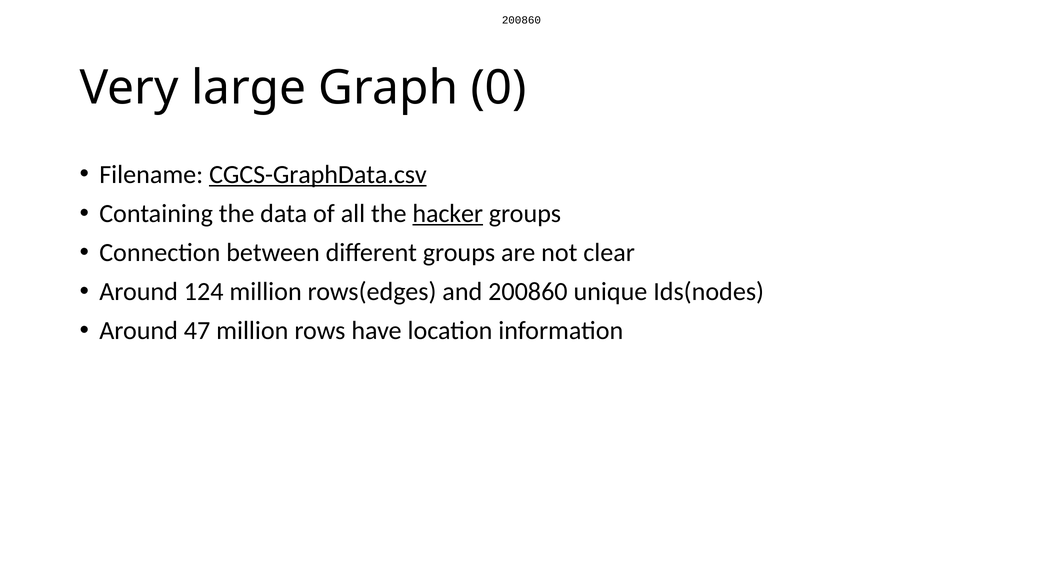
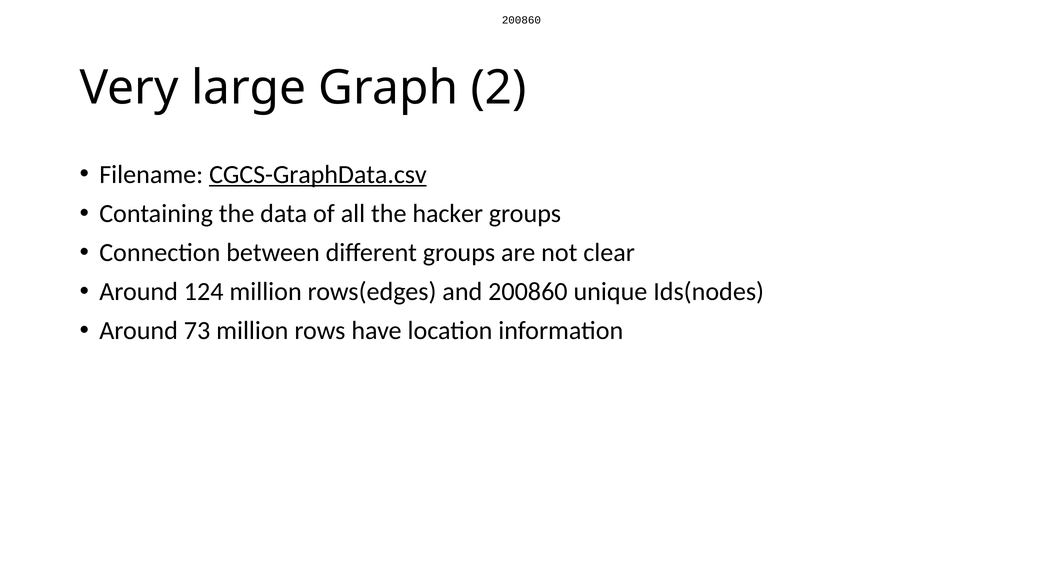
0: 0 -> 2
hacker underline: present -> none
47: 47 -> 73
